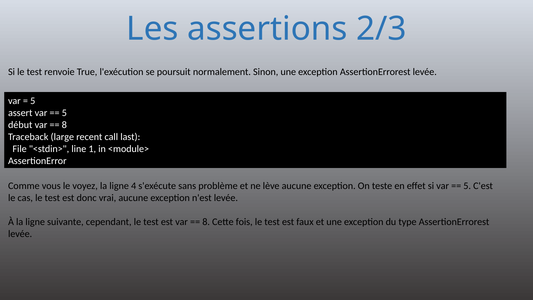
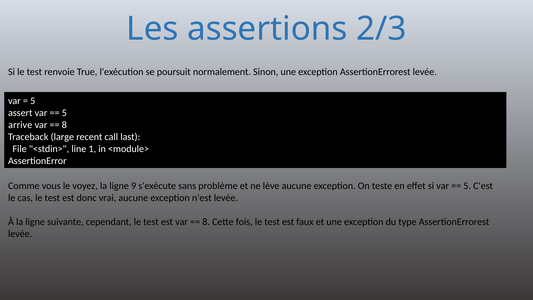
début: début -> arrive
4: 4 -> 9
